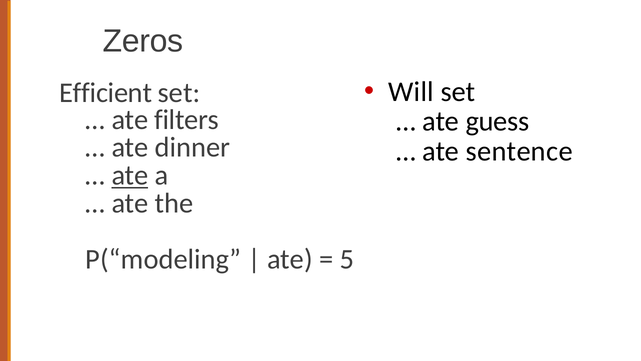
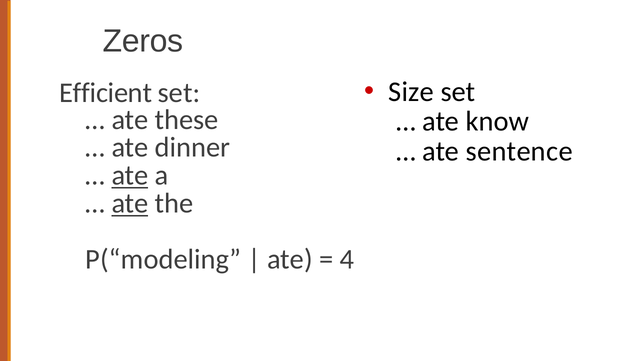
Will: Will -> Size
filters: filters -> these
guess: guess -> know
ate at (130, 203) underline: none -> present
5: 5 -> 4
